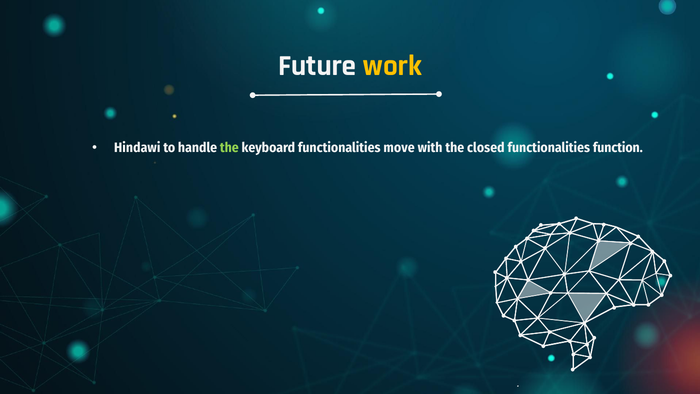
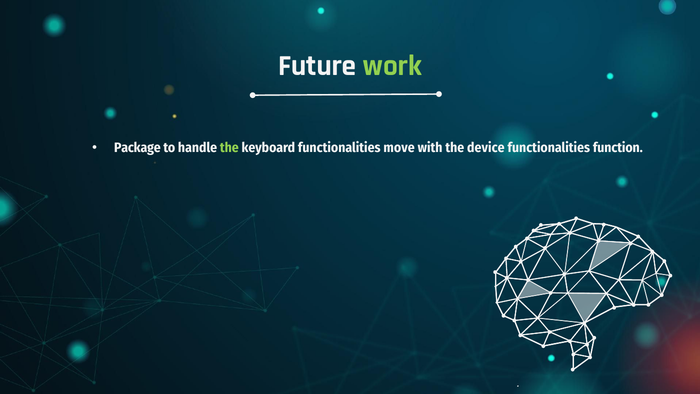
work colour: yellow -> light green
Hindawi: Hindawi -> Package
closed: closed -> device
